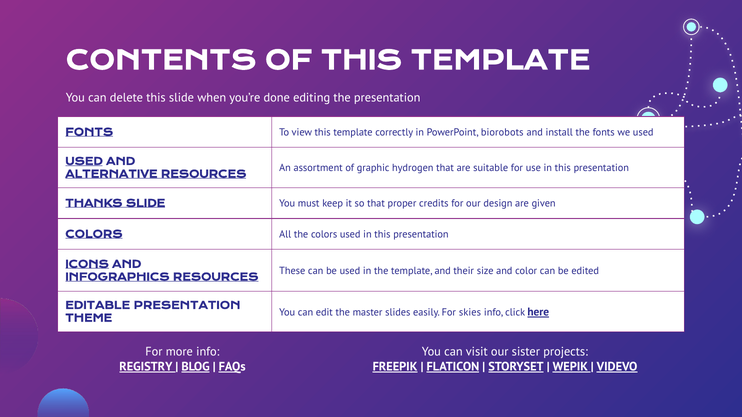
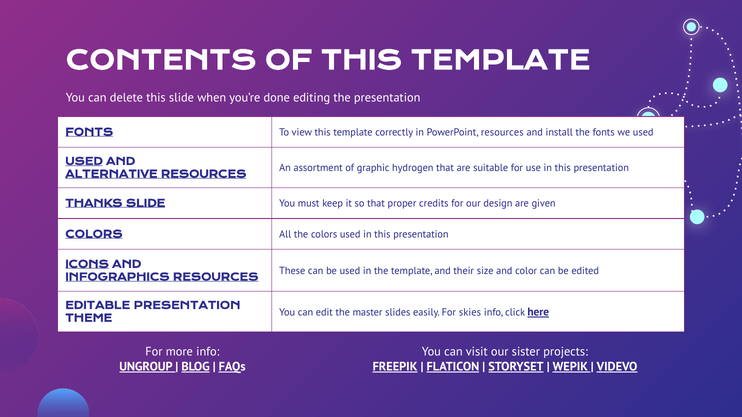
PowerPoint biorobots: biorobots -> resources
REGISTRY: REGISTRY -> UNGROUP
